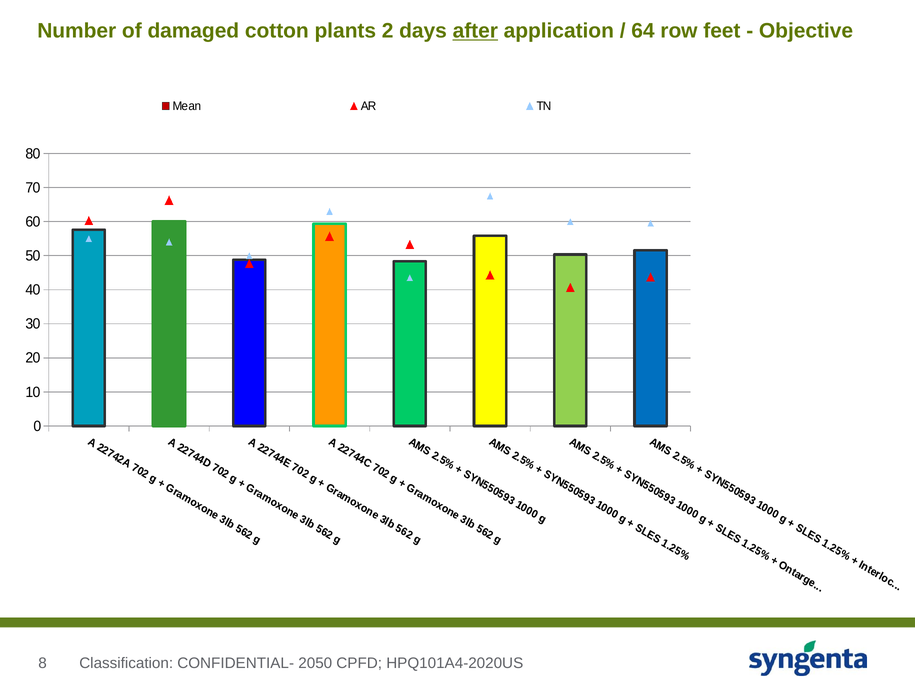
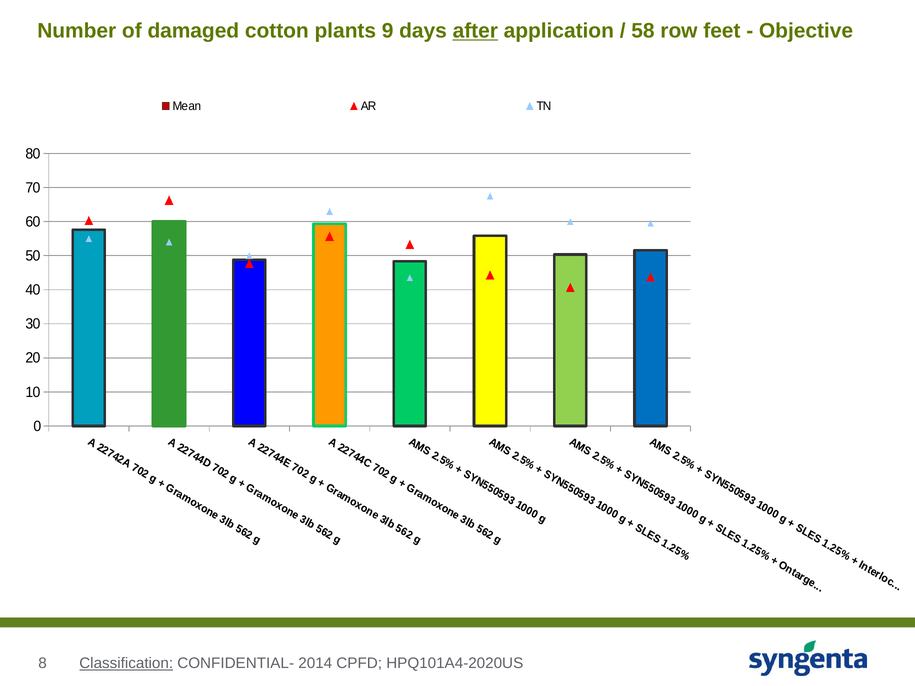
2: 2 -> 9
64: 64 -> 58
Classification underline: none -> present
2050: 2050 -> 2014
